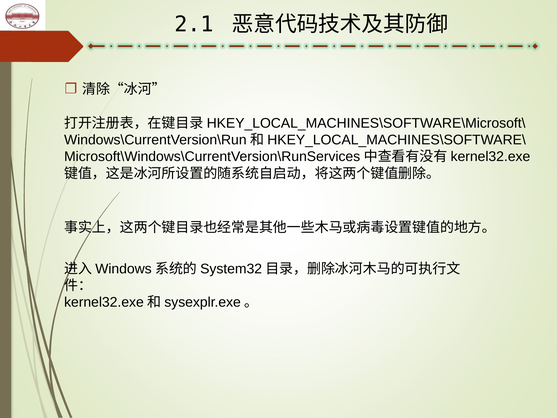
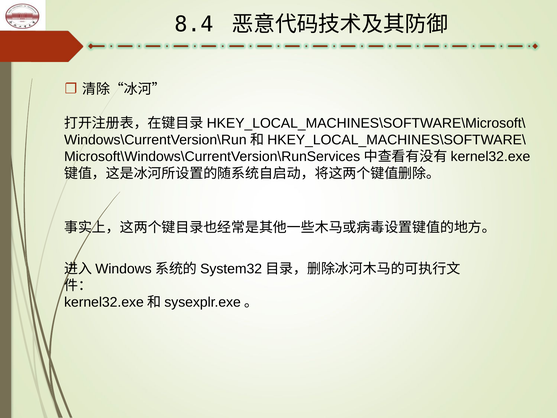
2.1: 2.1 -> 8.4
